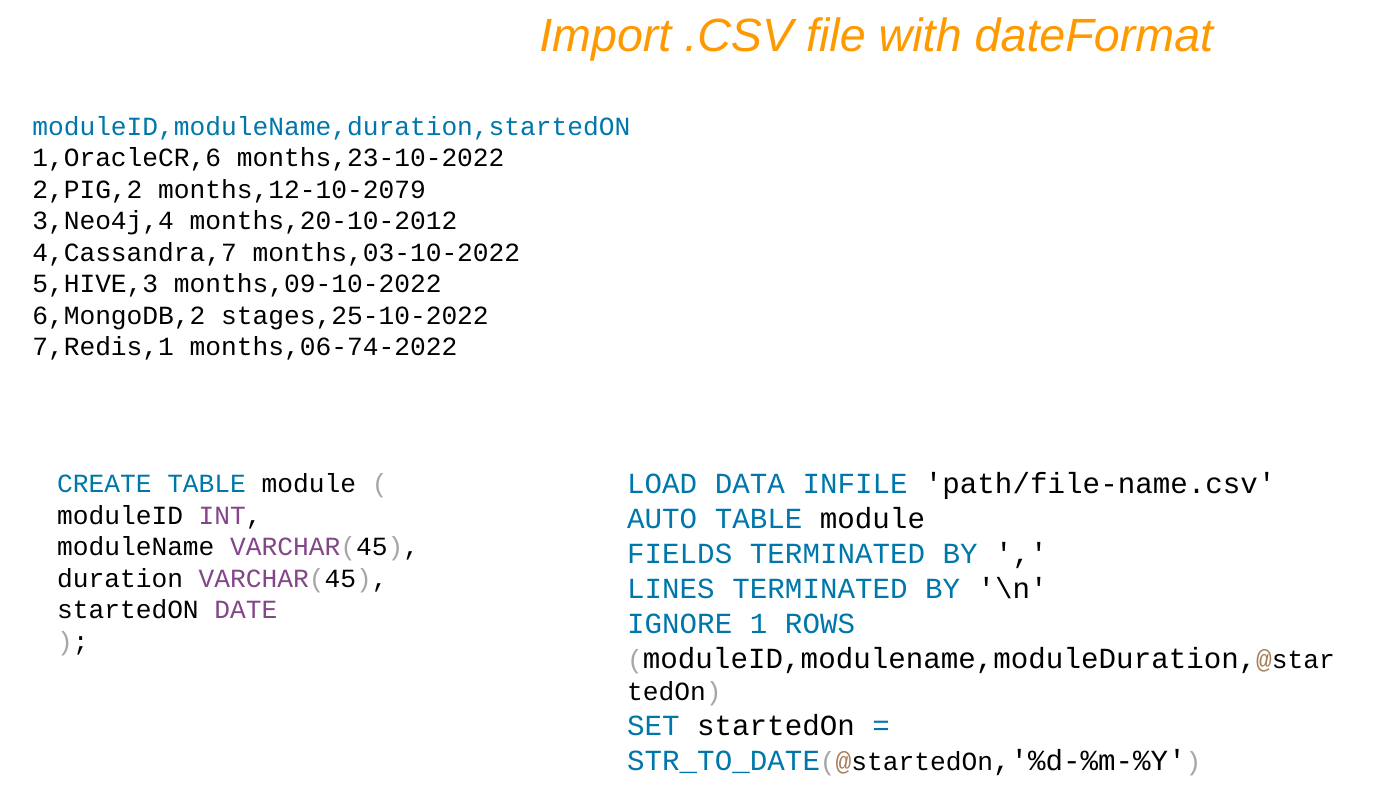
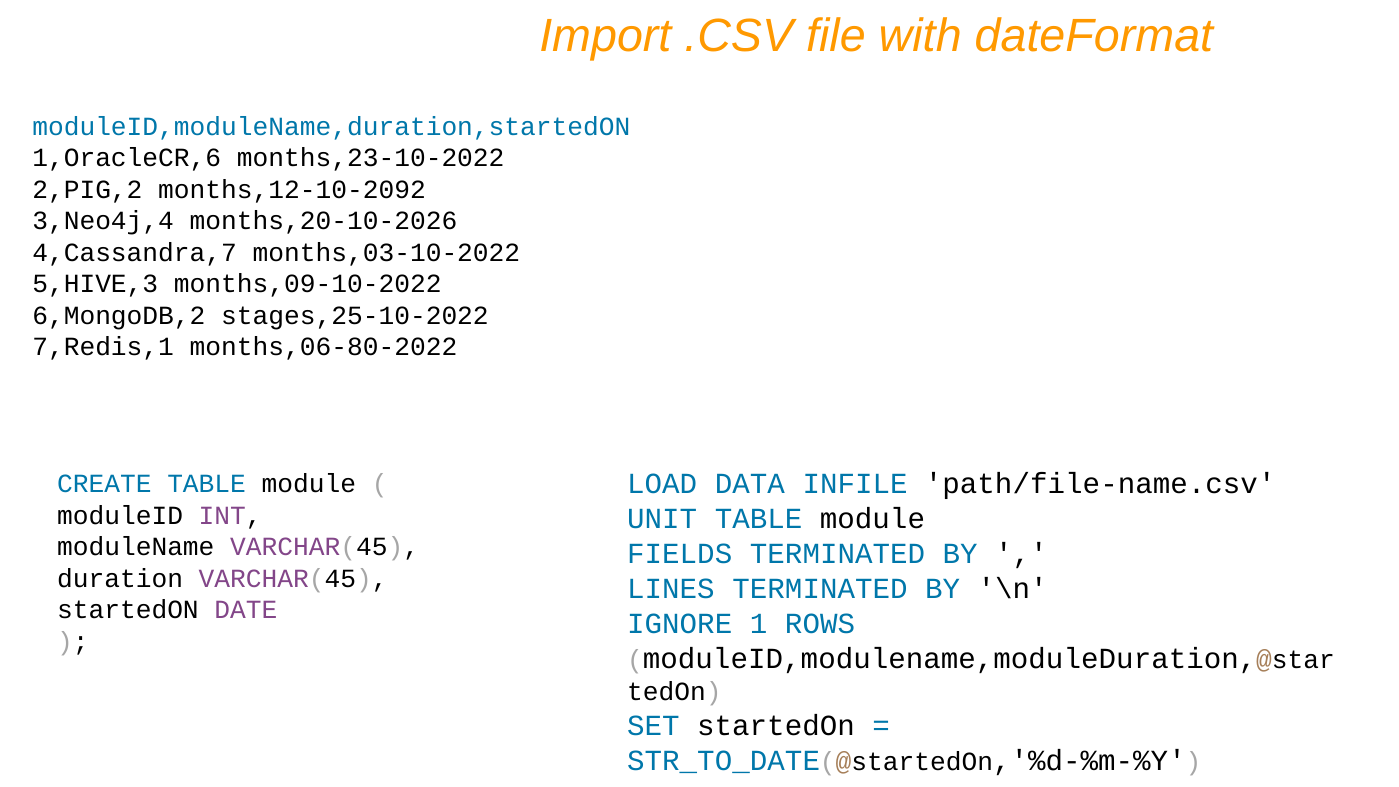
months,12-10-2079: months,12-10-2079 -> months,12-10-2092
months,20-10-2012: months,20-10-2012 -> months,20-10-2026
months,06-74-2022: months,06-74-2022 -> months,06-80-2022
AUTO: AUTO -> UNIT
